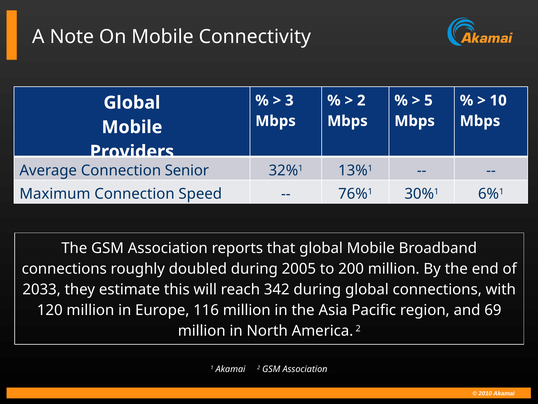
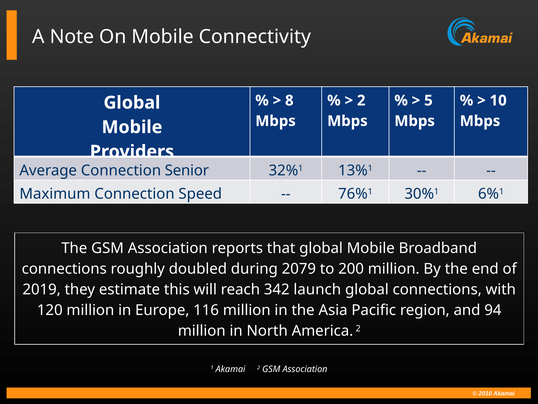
3: 3 -> 8
2005: 2005 -> 2079
2033: 2033 -> 2019
342 during: during -> launch
69: 69 -> 94
